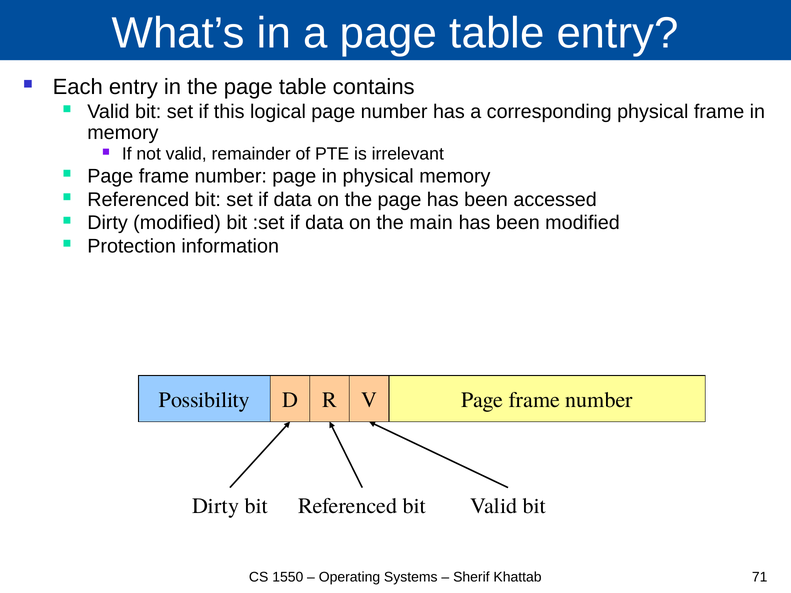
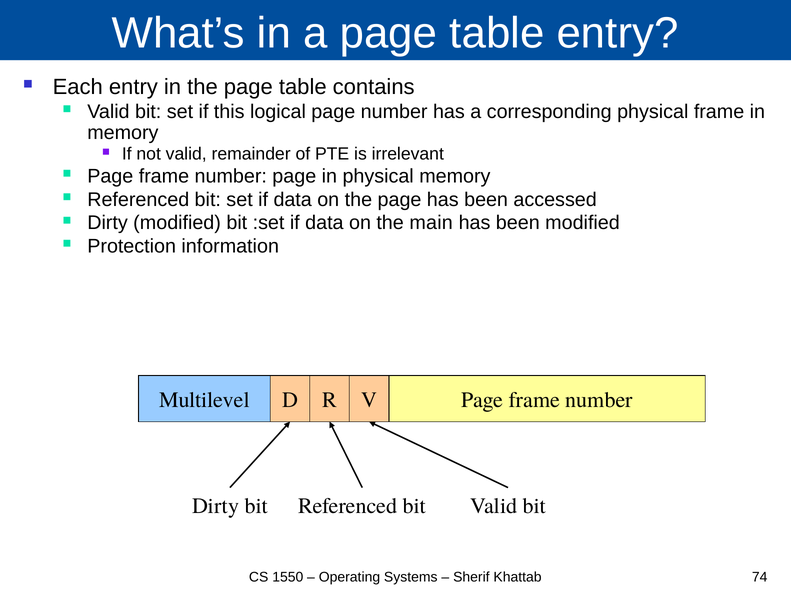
Possibility: Possibility -> Multilevel
71: 71 -> 74
